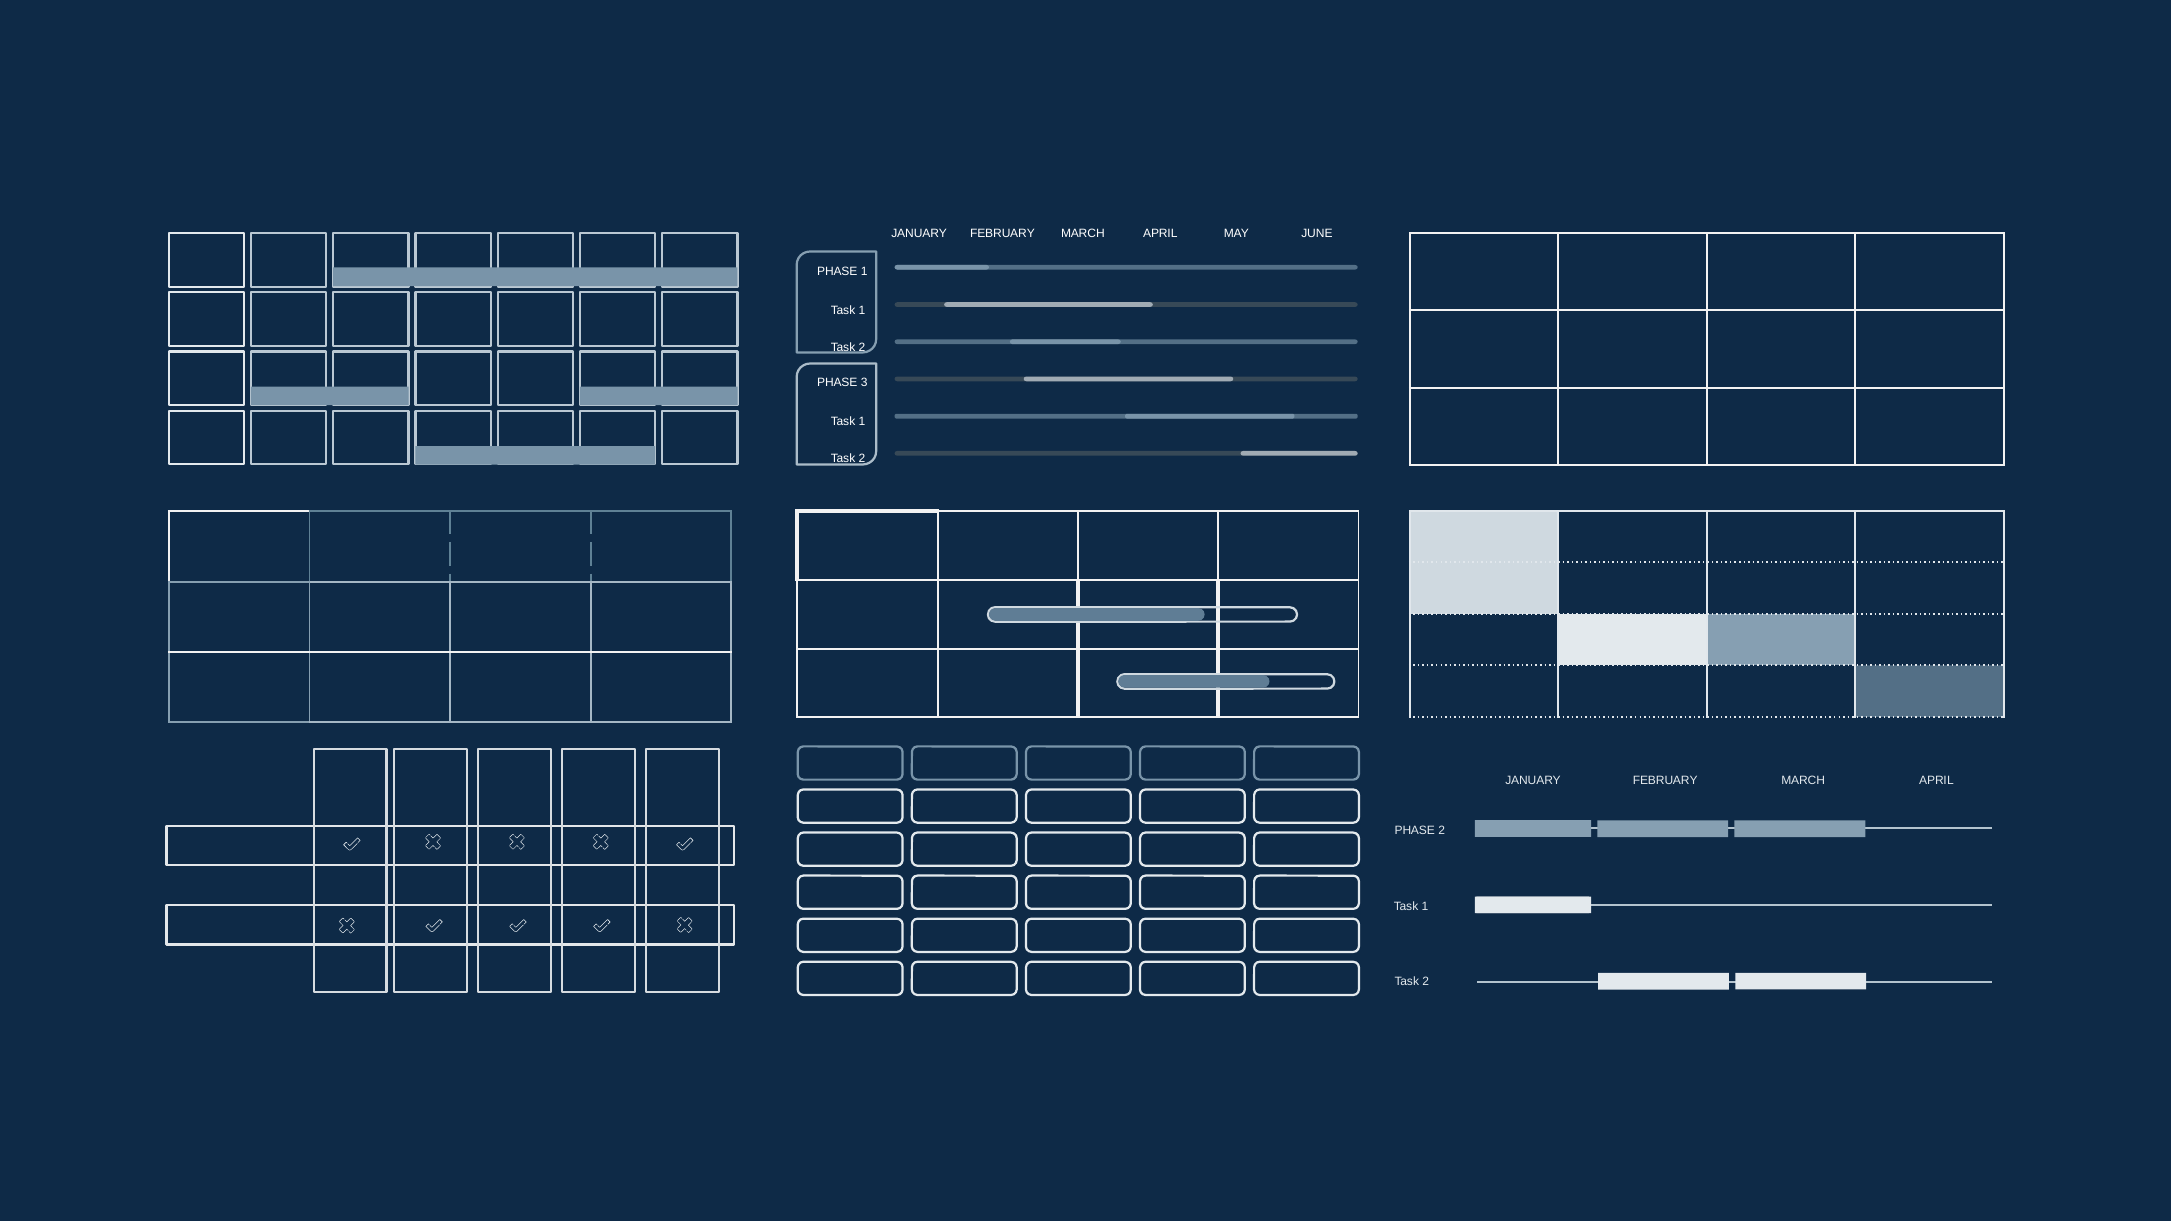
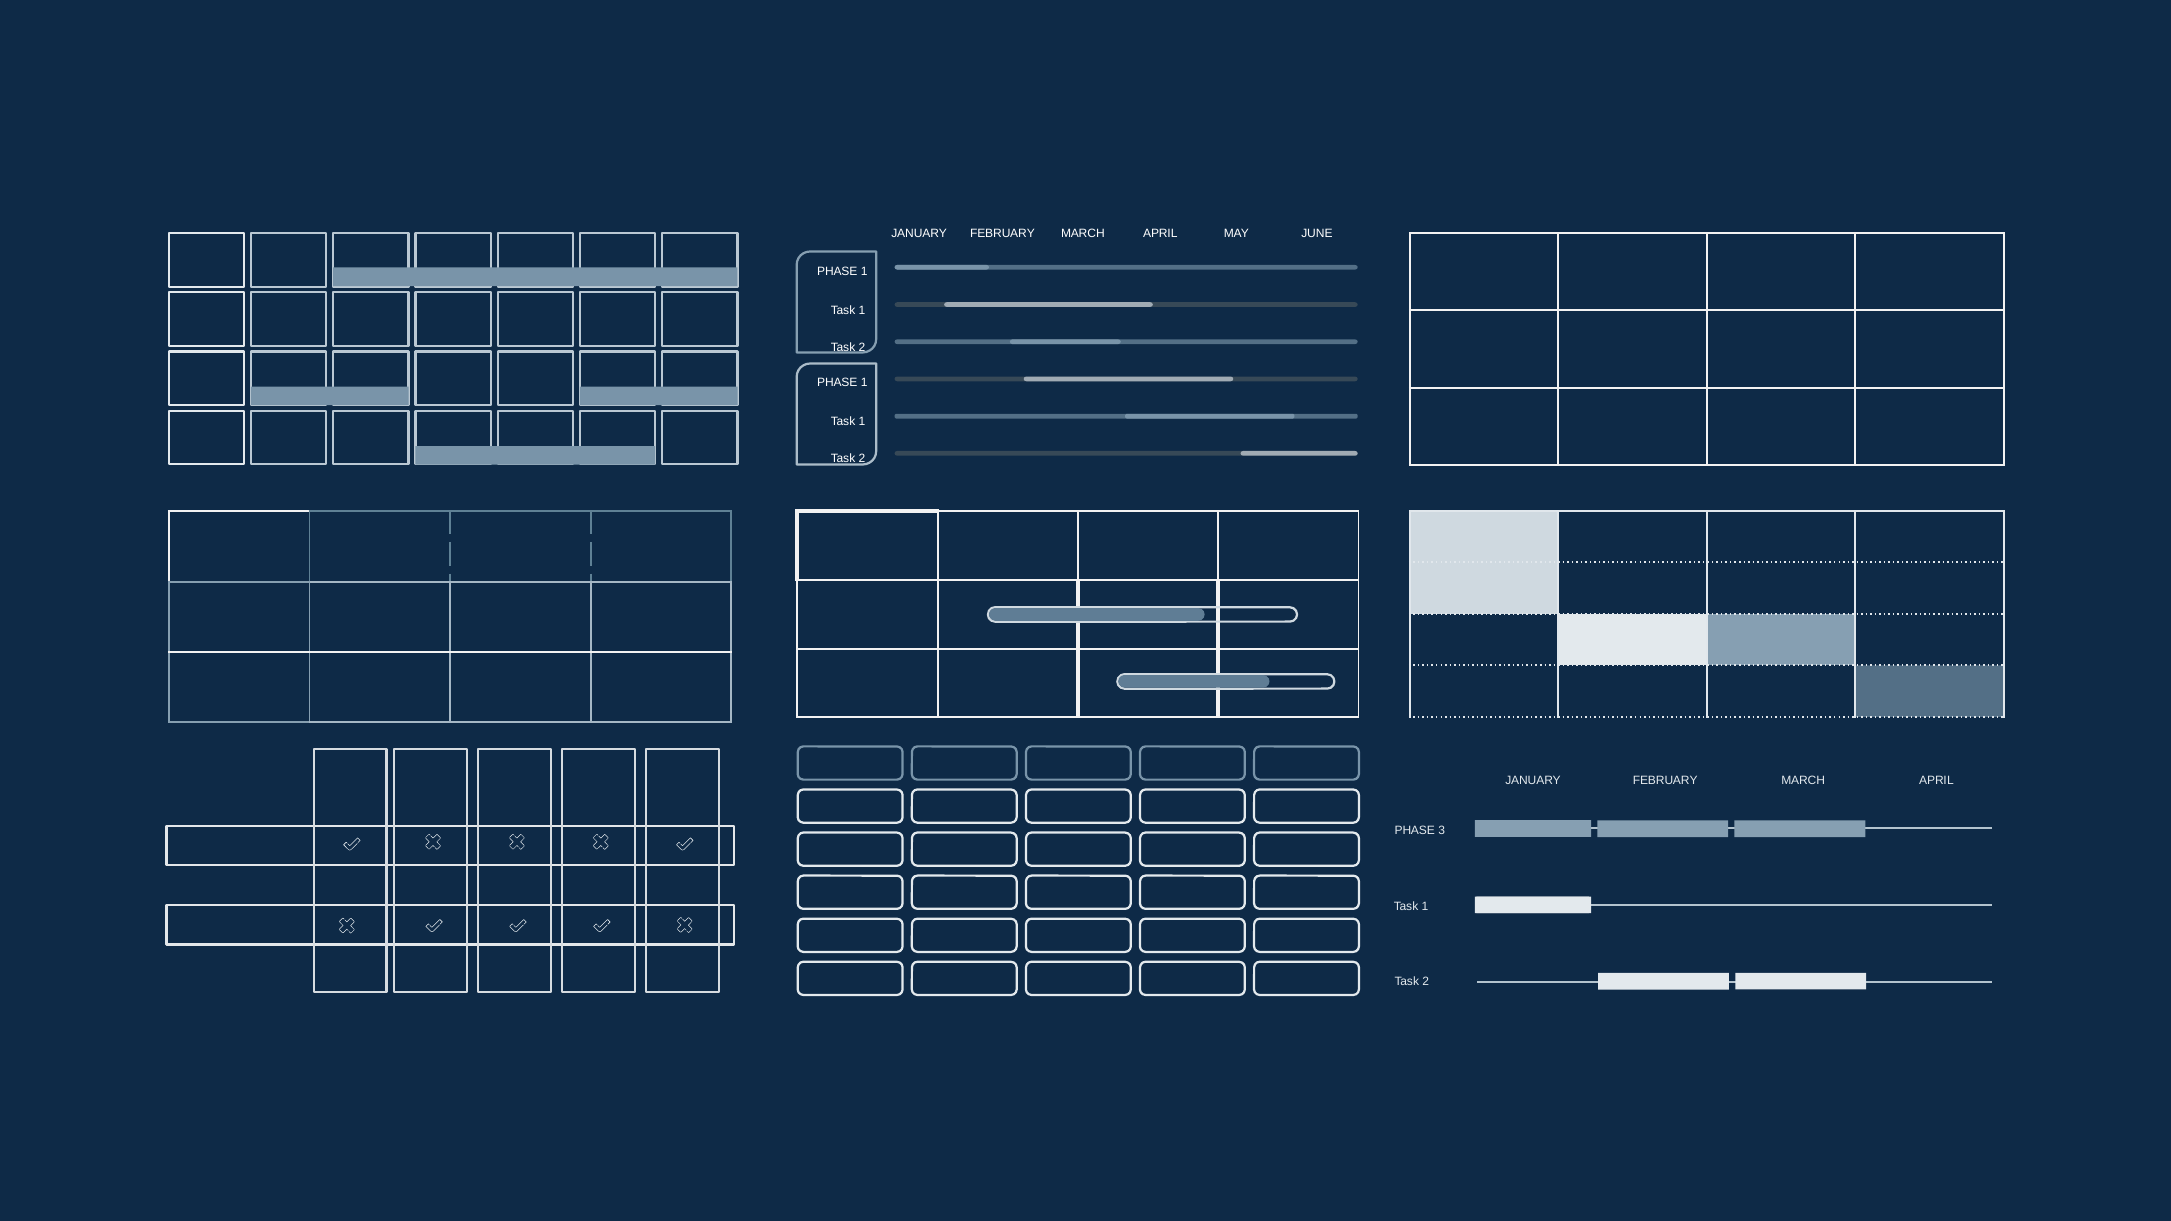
3 at (864, 382): 3 -> 1
PHASE 2: 2 -> 3
